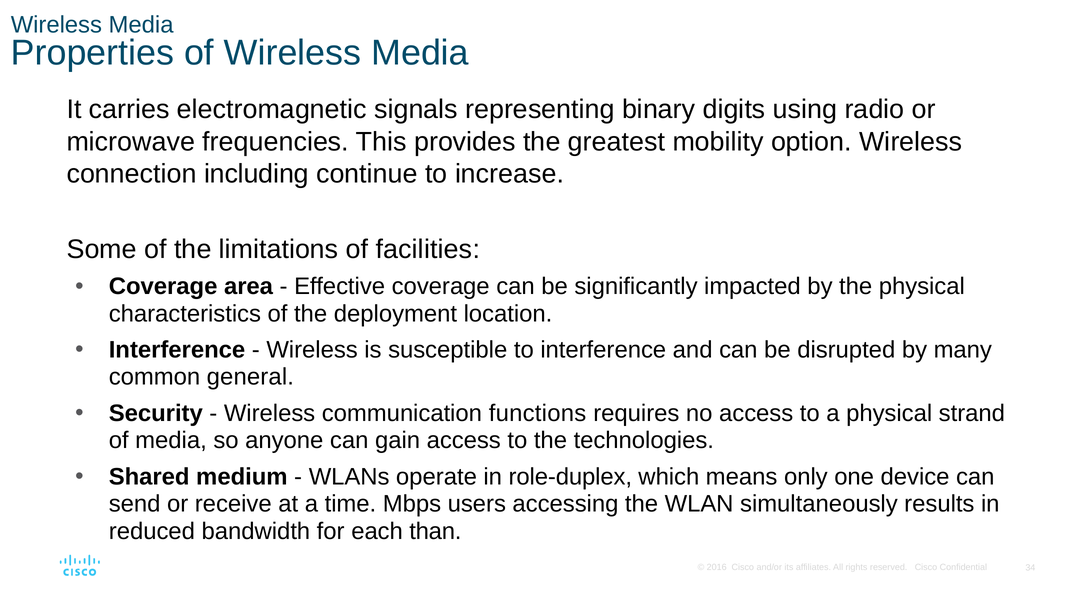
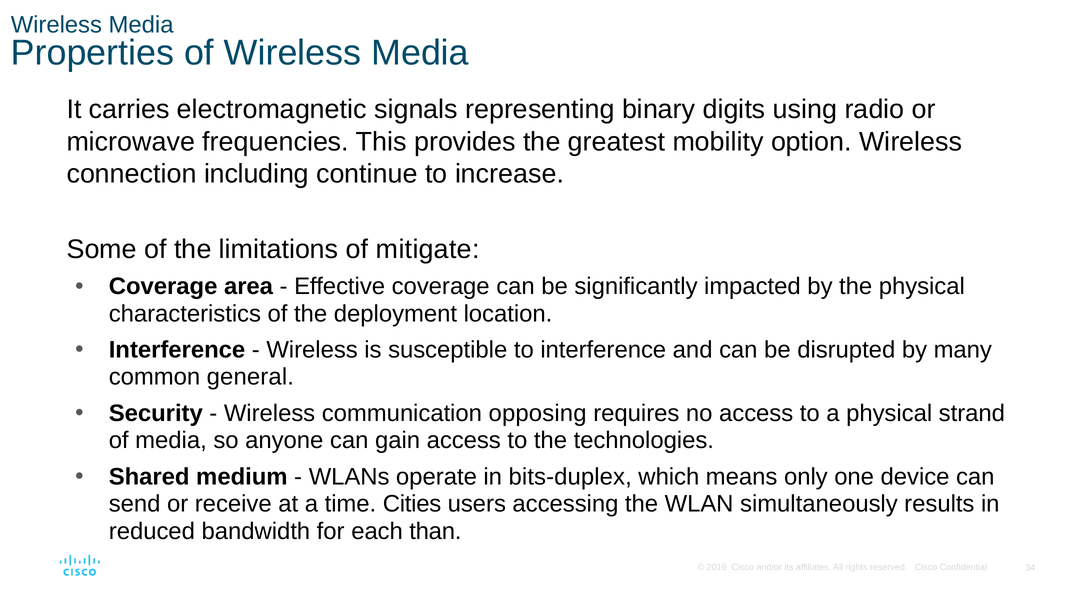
facilities: facilities -> mitigate
functions: functions -> opposing
role-duplex: role-duplex -> bits-duplex
Mbps: Mbps -> Cities
